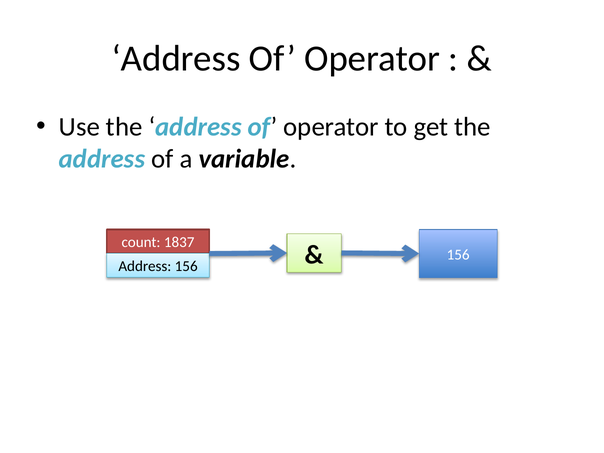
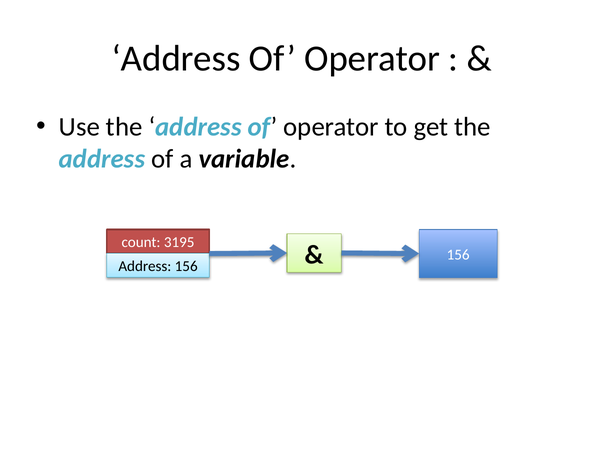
1837: 1837 -> 3195
